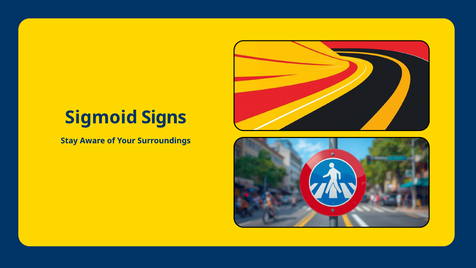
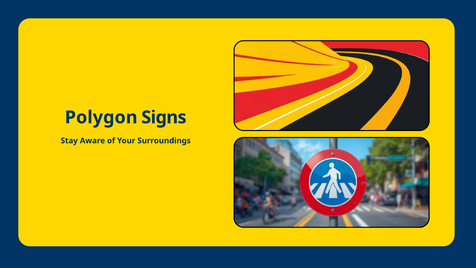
Sigmoid: Sigmoid -> Polygon
